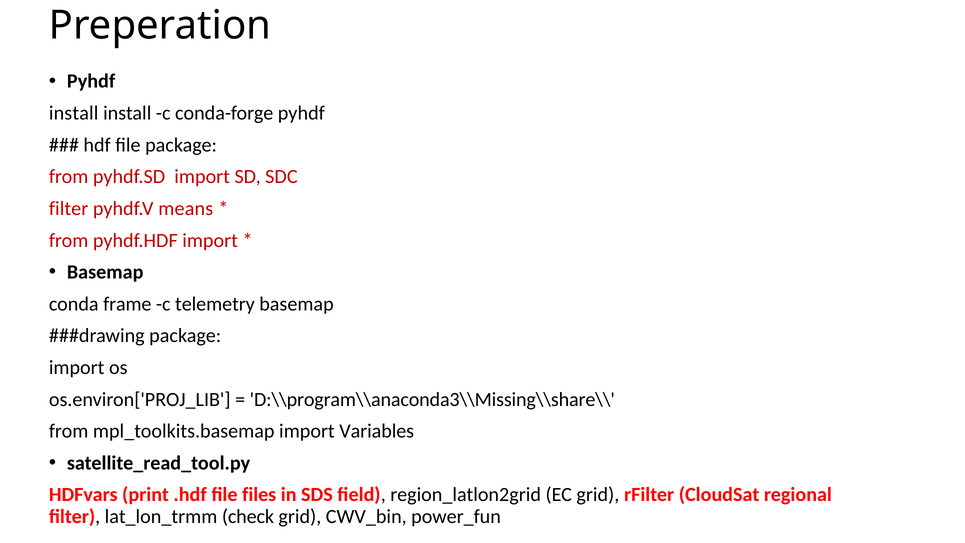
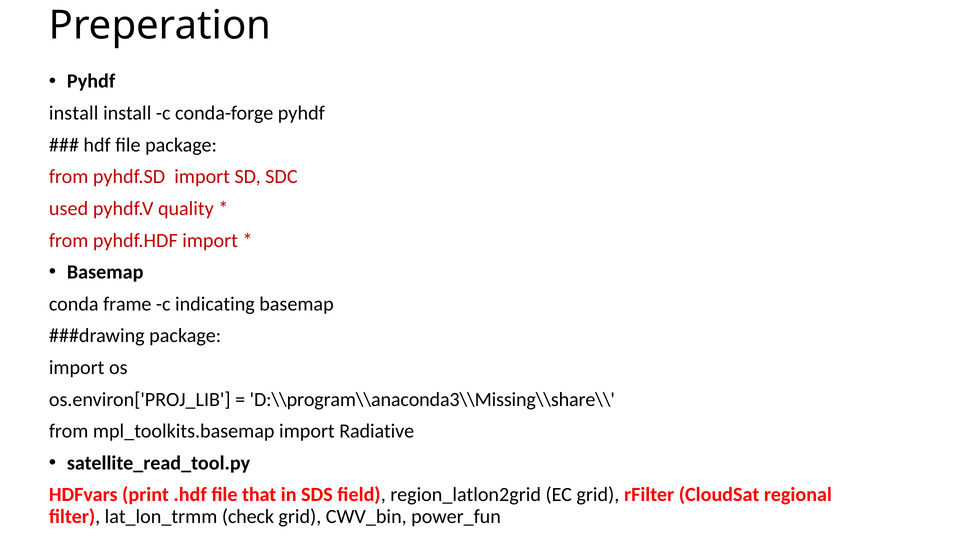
filter at (69, 208): filter -> used
means: means -> quality
telemetry: telemetry -> indicating
Variables: Variables -> Radiative
files: files -> that
